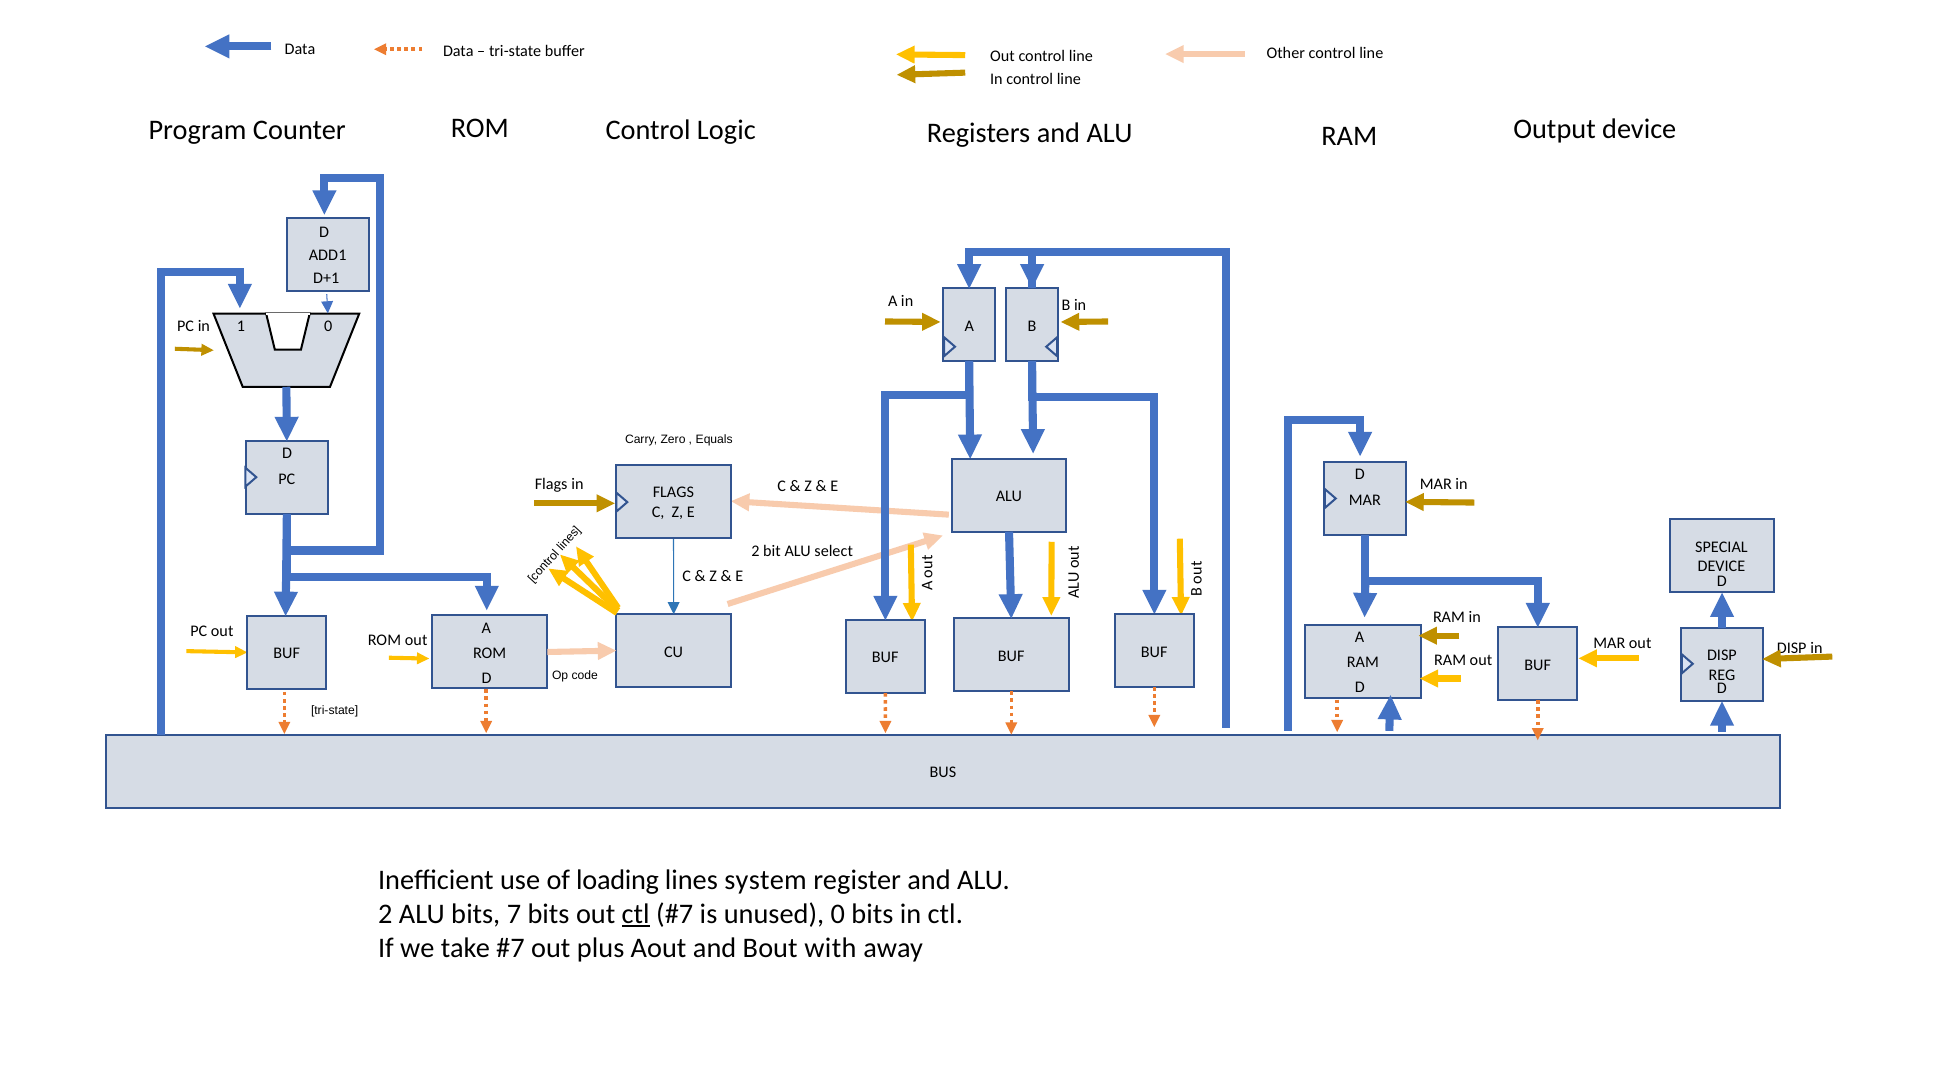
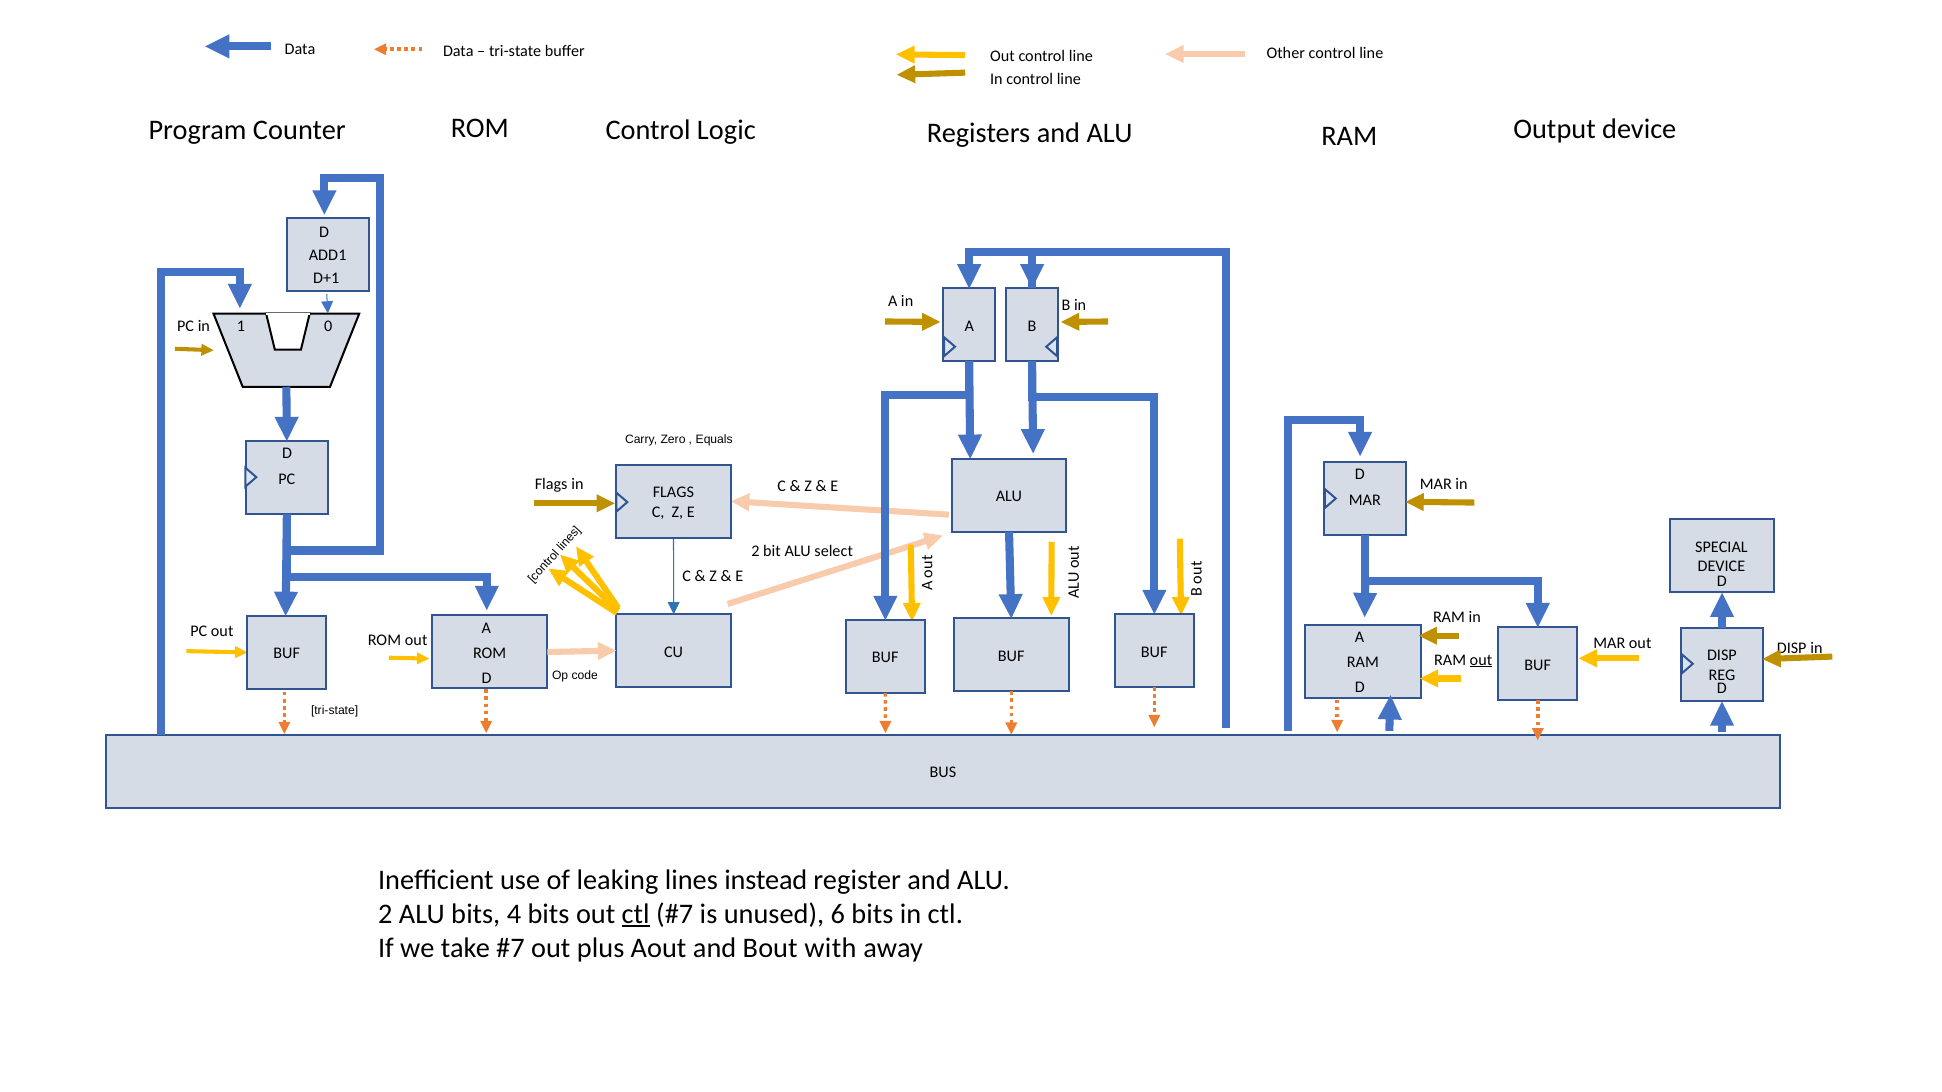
out at (1481, 660) underline: none -> present
loading: loading -> leaking
system: system -> instead
7: 7 -> 4
unused 0: 0 -> 6
